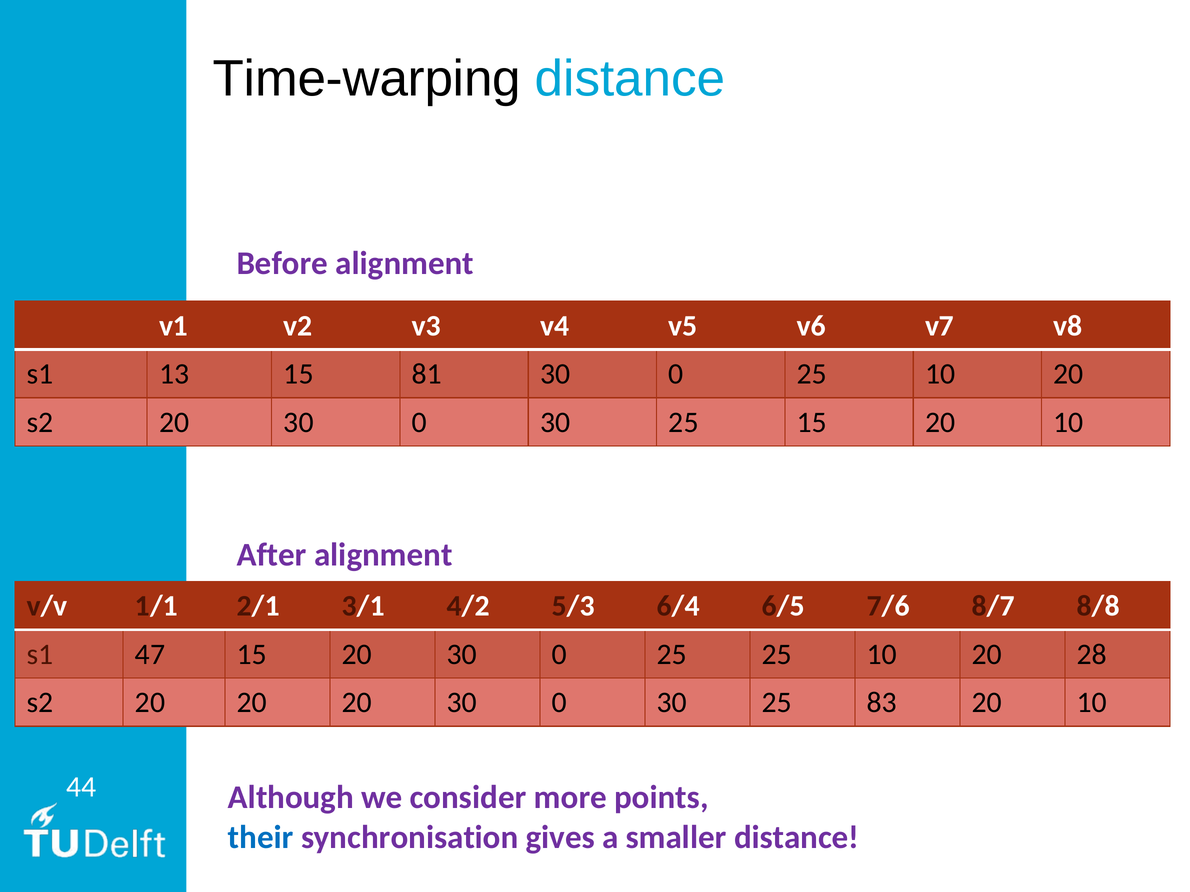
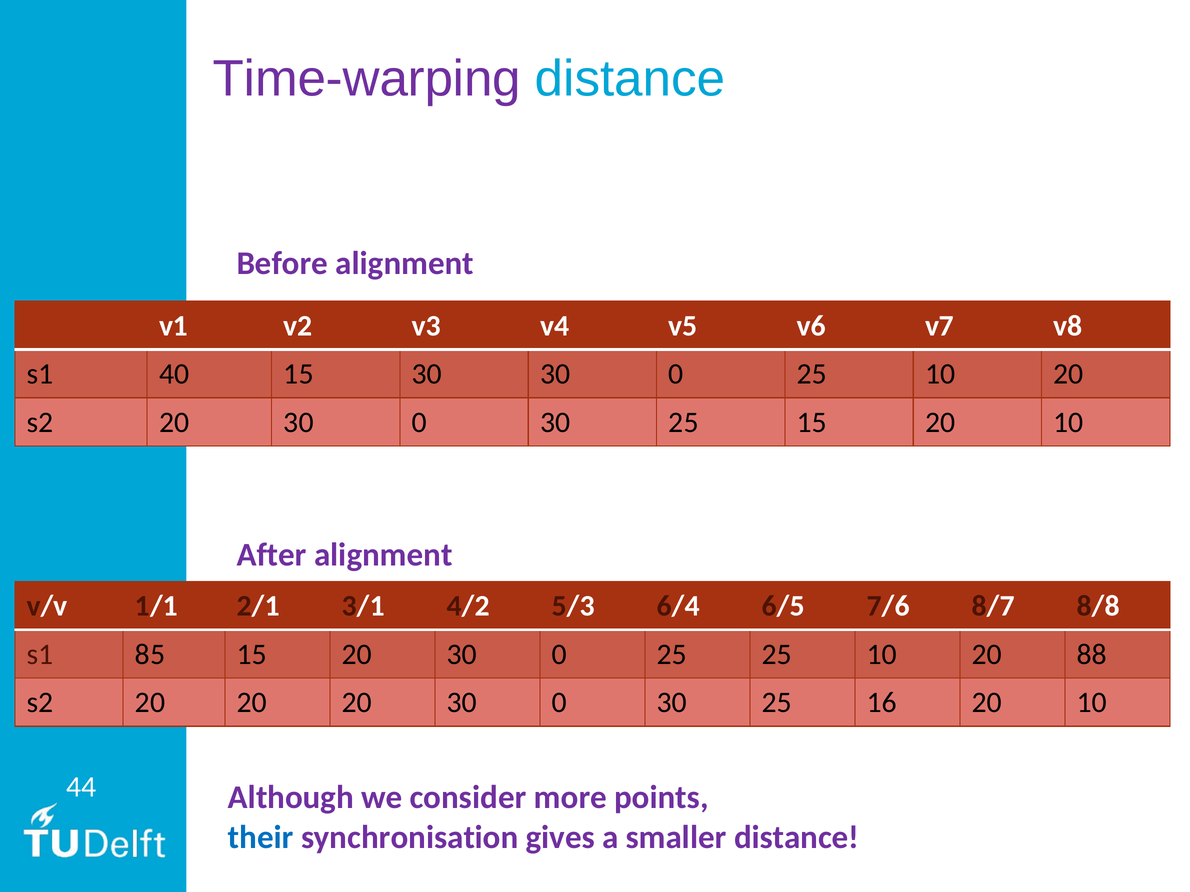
Time-warping colour: black -> purple
13: 13 -> 40
15 81: 81 -> 30
47: 47 -> 85
28: 28 -> 88
83: 83 -> 16
